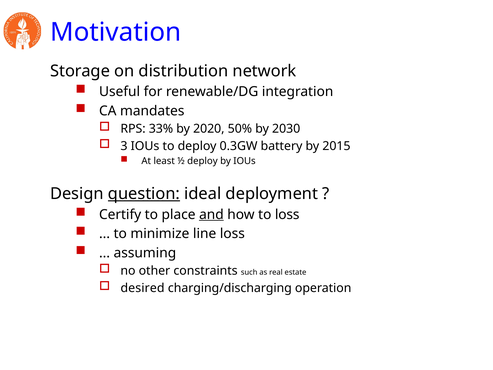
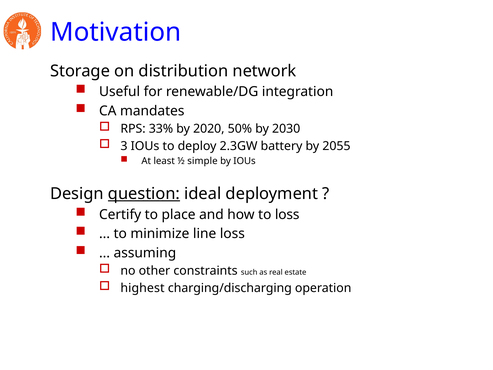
0.3GW: 0.3GW -> 2.3GW
2015: 2015 -> 2055
½ deploy: deploy -> simple
and underline: present -> none
desired: desired -> highest
